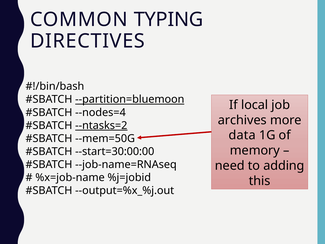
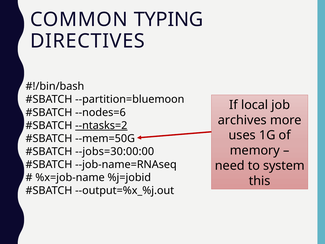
--partition=bluemoon underline: present -> none
--nodes=4: --nodes=4 -> --nodes=6
data: data -> uses
--start=30:00:00: --start=30:00:00 -> --jobs=30:00:00
adding: adding -> system
